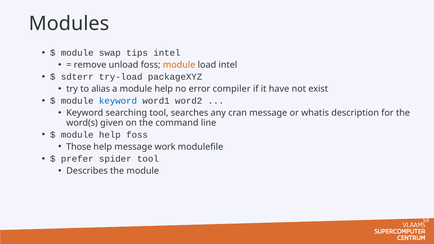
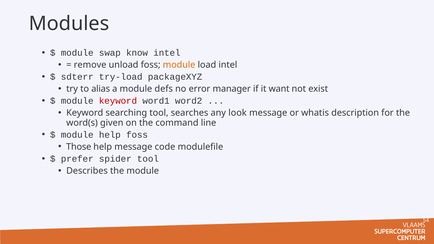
tips: tips -> know
a module help: help -> defs
compiler: compiler -> manager
have: have -> want
keyword at (118, 101) colour: blue -> red
cran: cran -> look
work: work -> code
